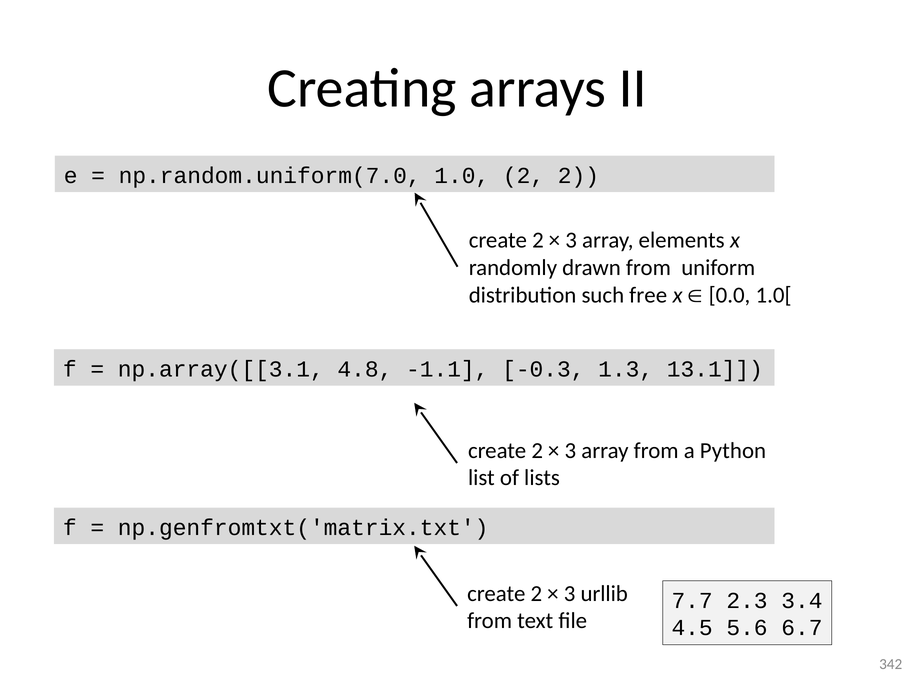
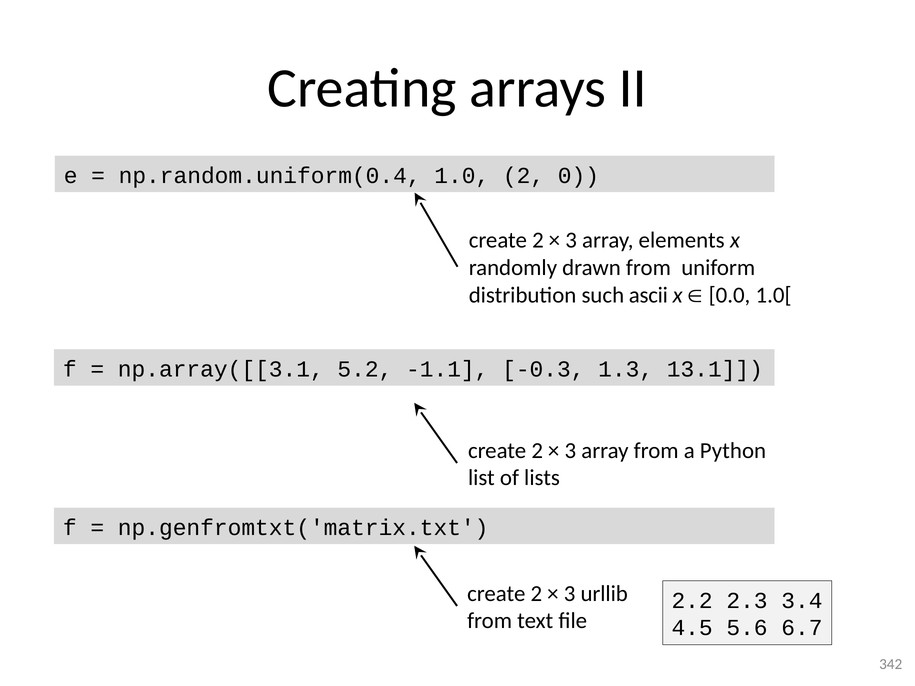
np.random.uniform(7.0: np.random.uniform(7.0 -> np.random.uniform(0.4
2 2: 2 -> 0
free: free -> ascii
4.8: 4.8 -> 5.2
7.7: 7.7 -> 2.2
